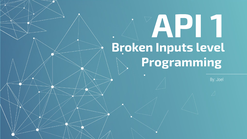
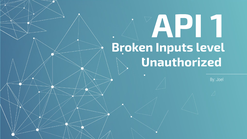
Programming: Programming -> Unauthorized
